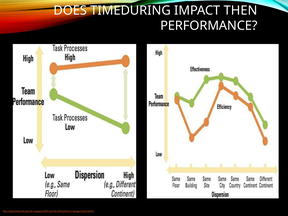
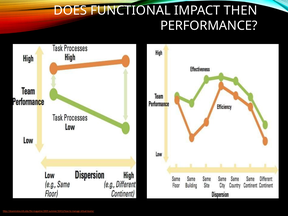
TIMEDURING: TIMEDURING -> FUNCTIONAL
